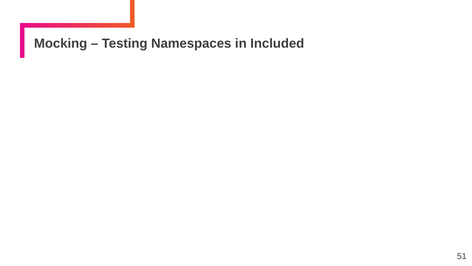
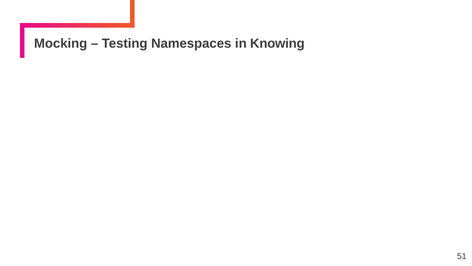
Included: Included -> Knowing
